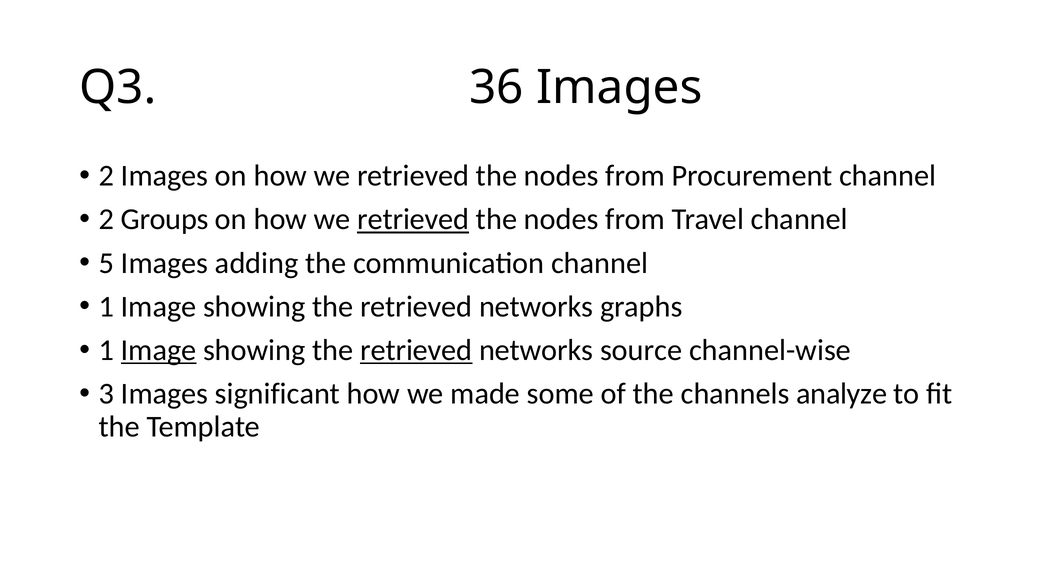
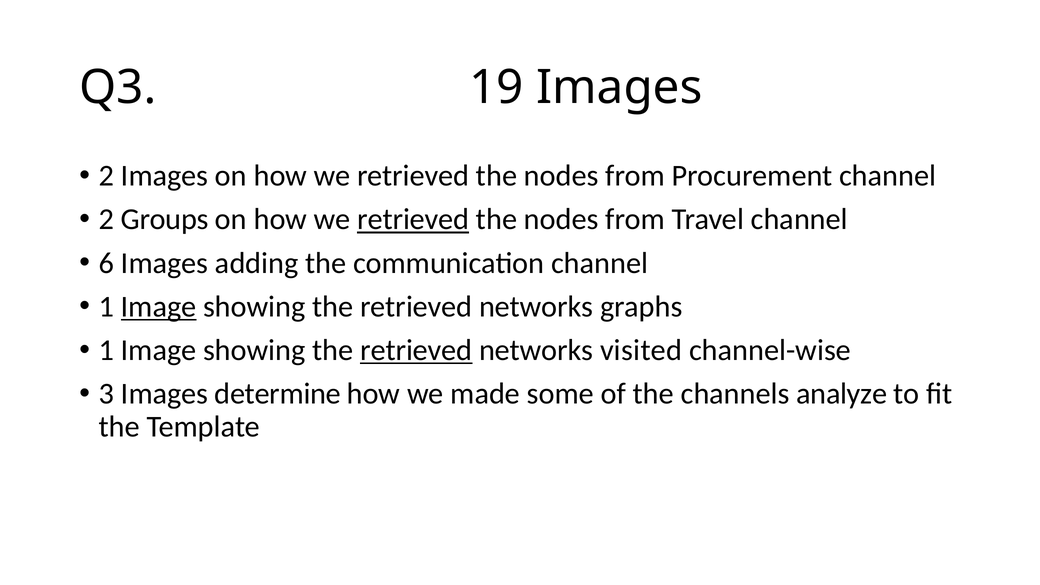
36: 36 -> 19
5: 5 -> 6
Image at (159, 307) underline: none -> present
Image at (159, 350) underline: present -> none
source: source -> visited
significant: significant -> determine
